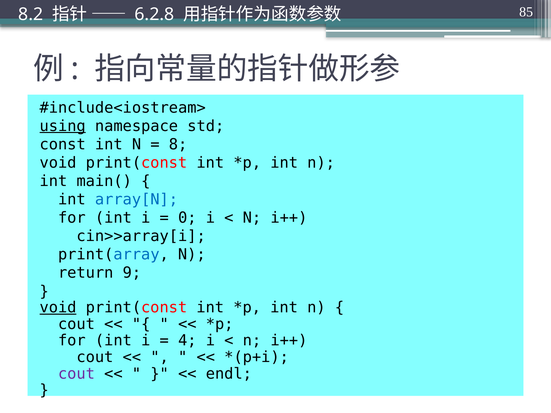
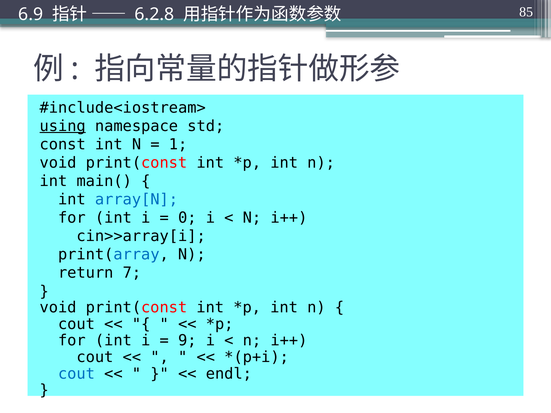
8.2: 8.2 -> 6.9
8: 8 -> 1
9: 9 -> 7
void at (58, 308) underline: present -> none
4: 4 -> 9
cout at (76, 374) colour: purple -> blue
